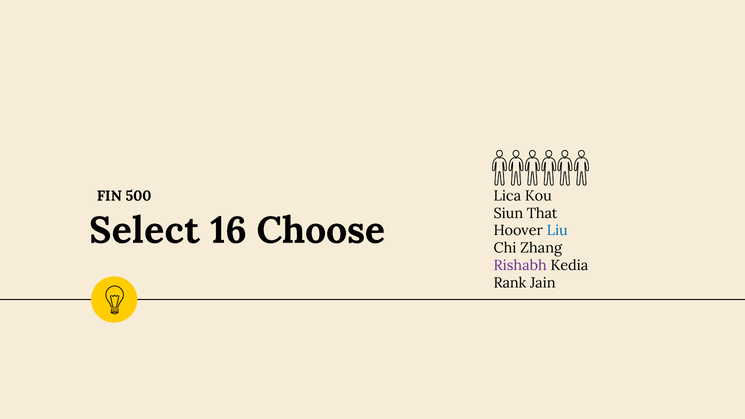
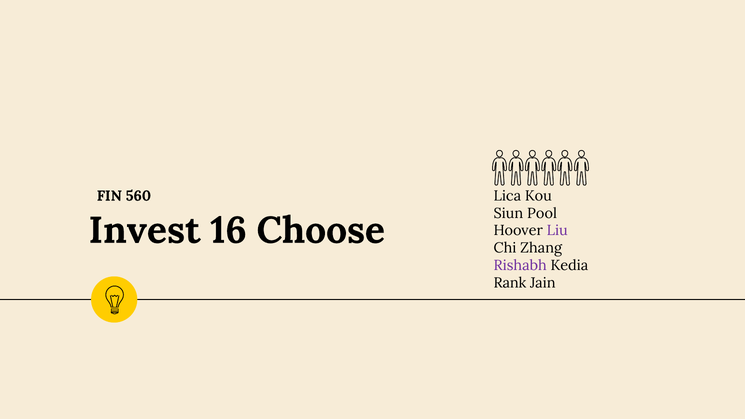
500: 500 -> 560
That: That -> Pool
Select: Select -> Invest
Liu colour: blue -> purple
